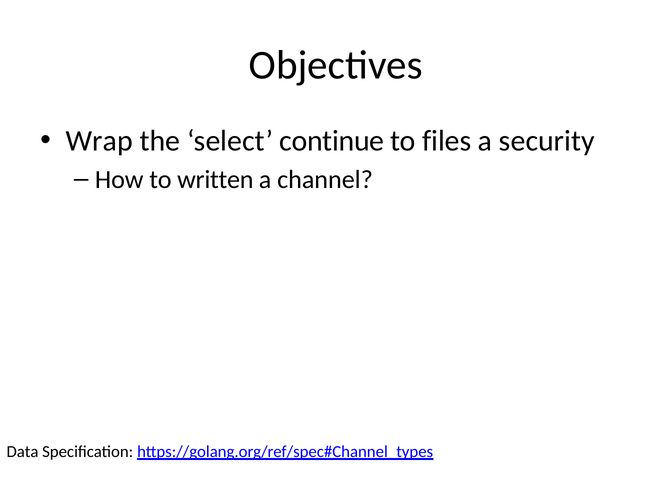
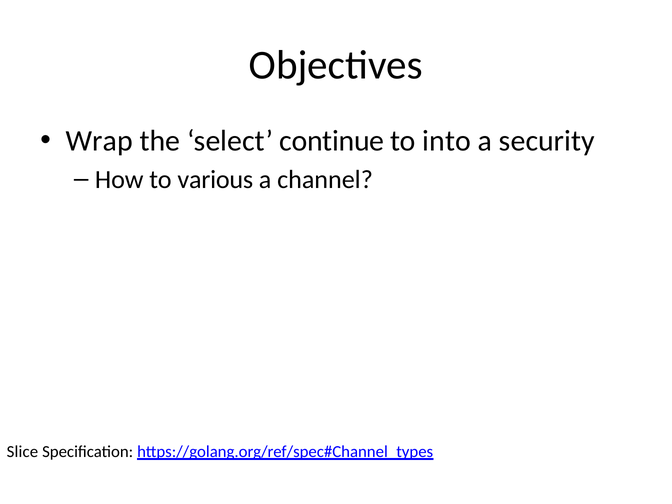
files: files -> into
written: written -> various
Data: Data -> Slice
